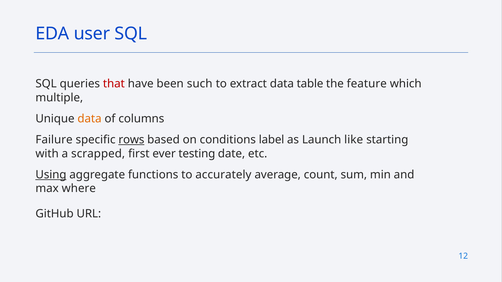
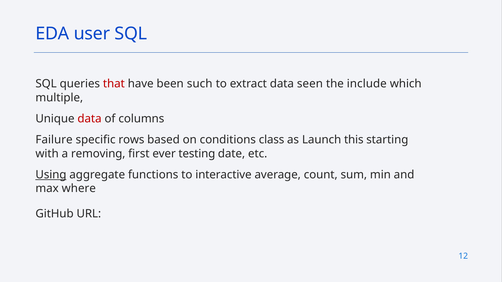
table: table -> seen
feature: feature -> include
data at (90, 119) colour: orange -> red
rows underline: present -> none
label: label -> class
like: like -> this
scrapped: scrapped -> removing
accurately: accurately -> interactive
